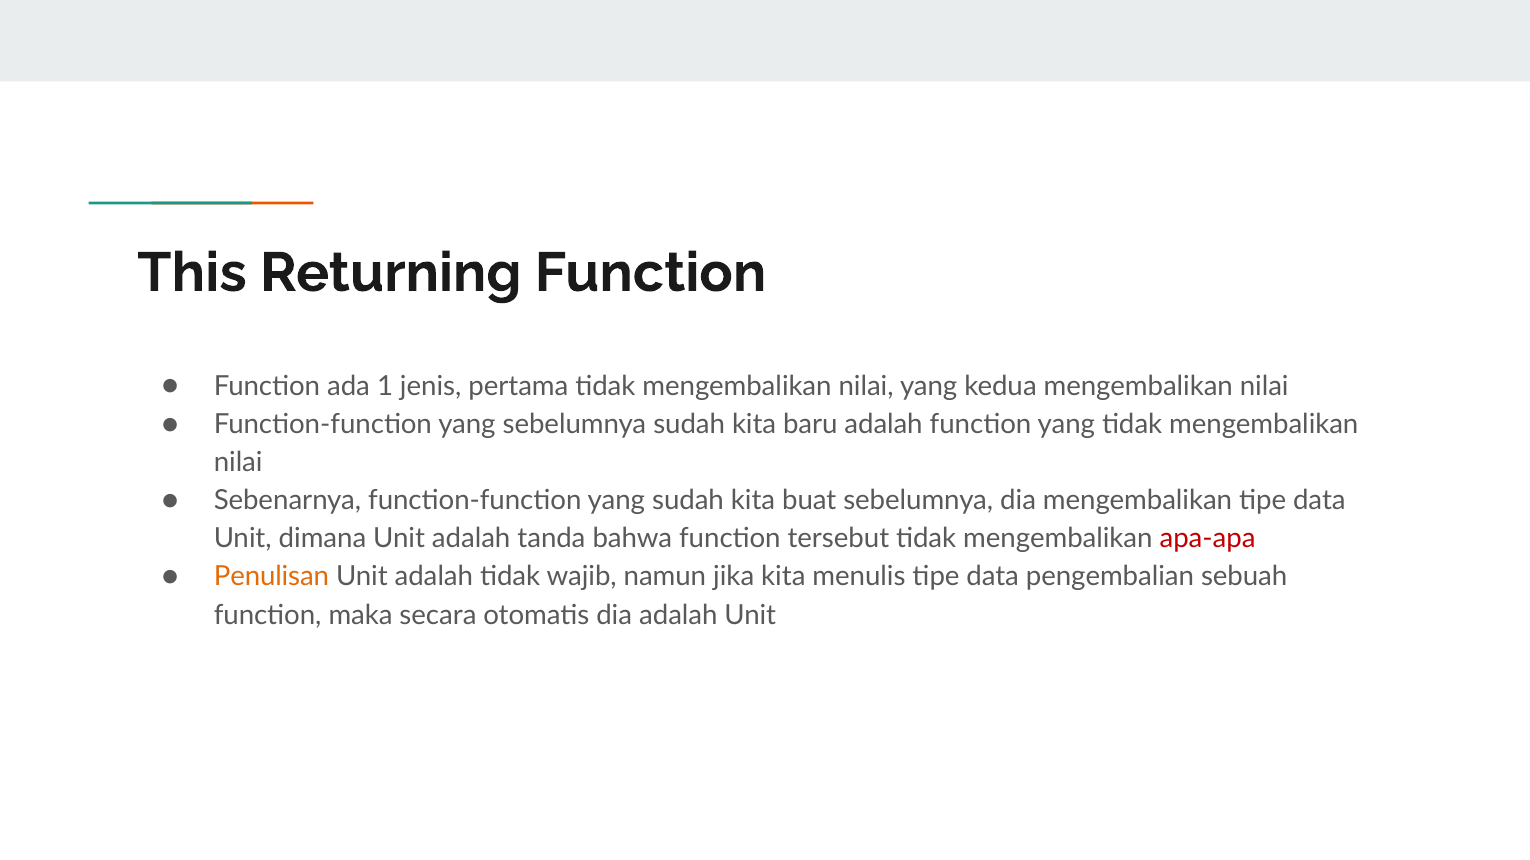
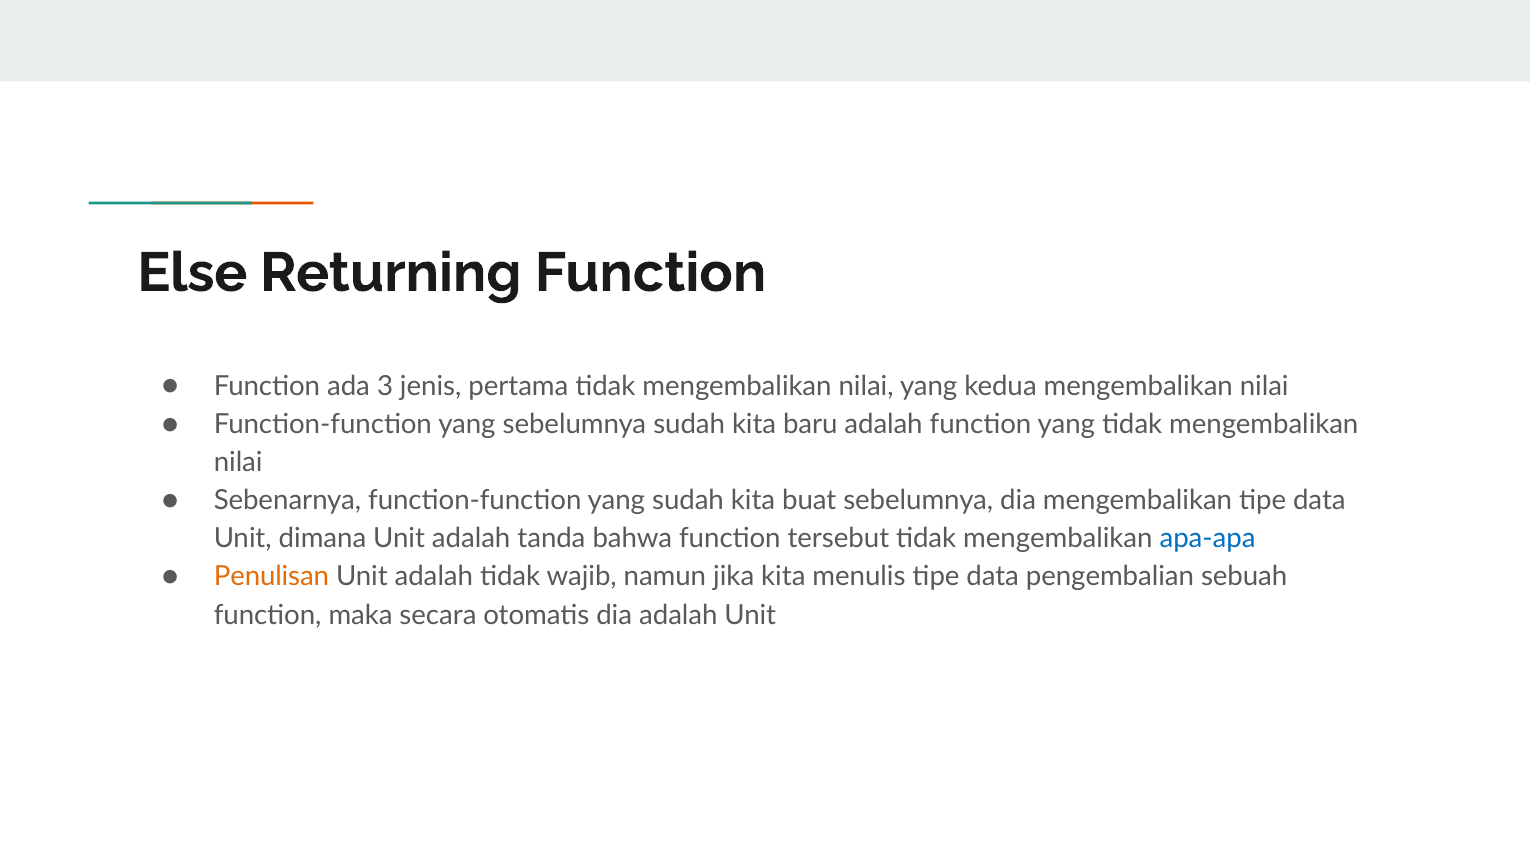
This: This -> Else
1: 1 -> 3
apa-apa colour: red -> blue
